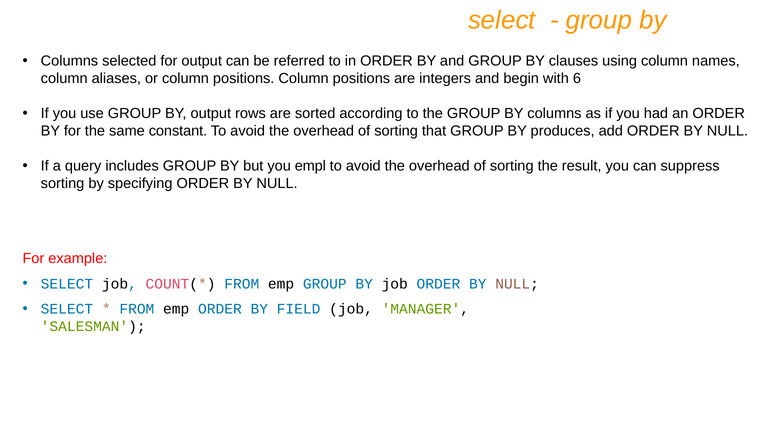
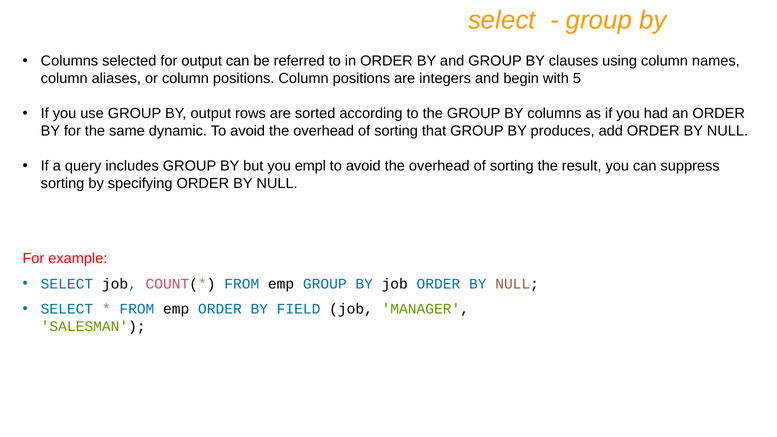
6: 6 -> 5
constant: constant -> dynamic
